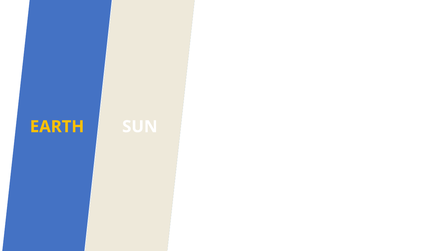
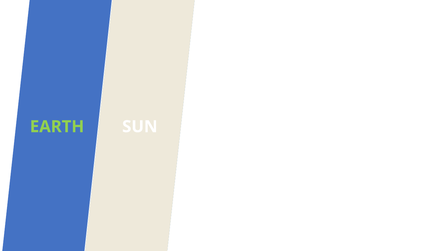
EARTH colour: yellow -> light green
